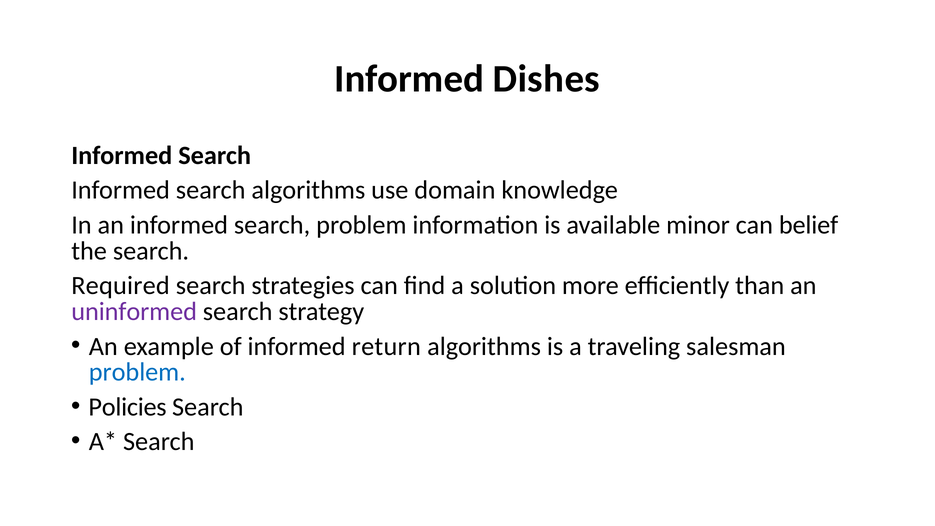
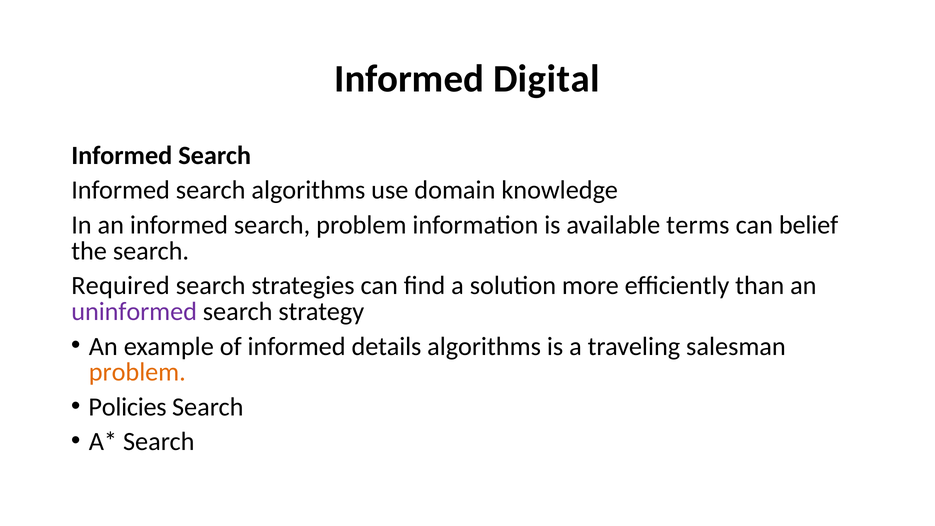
Dishes: Dishes -> Digital
minor: minor -> terms
return: return -> details
problem at (137, 372) colour: blue -> orange
